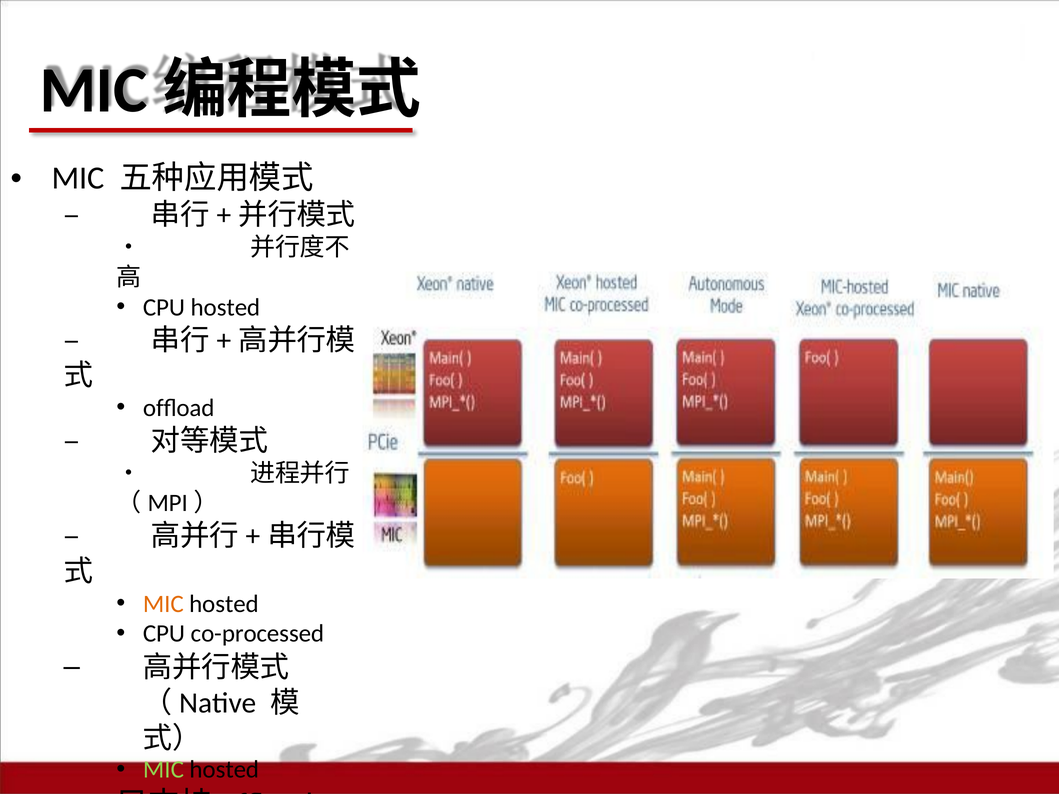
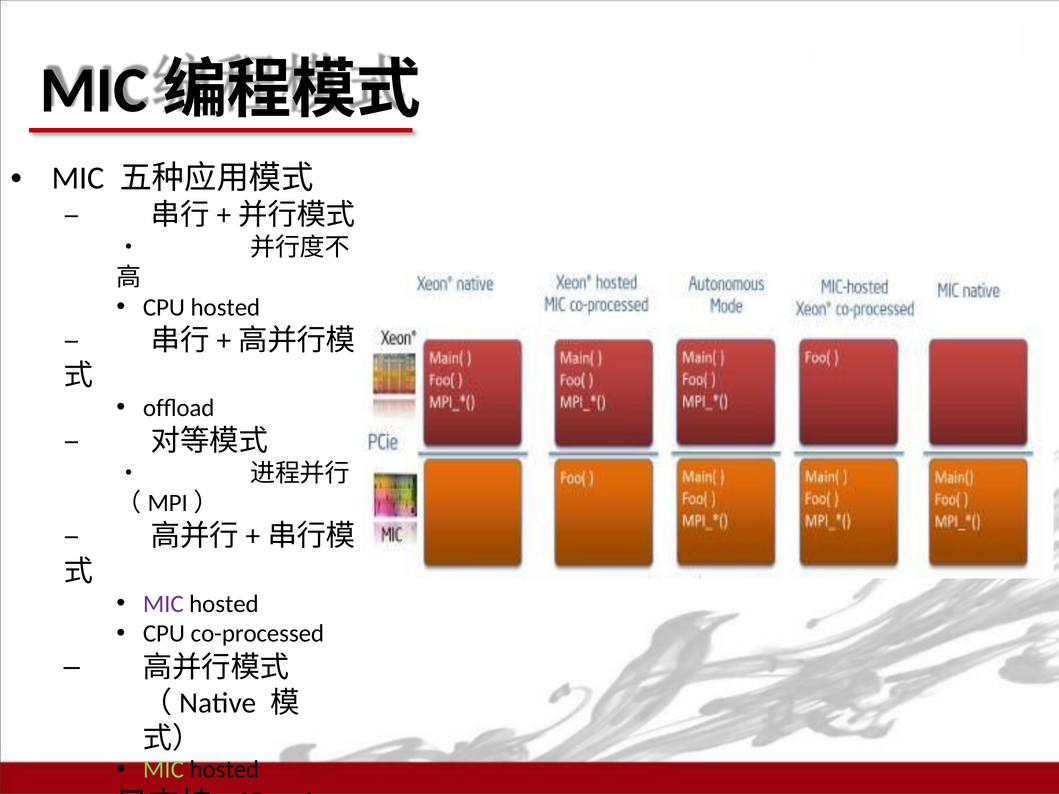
MIC at (163, 604) colour: orange -> purple
